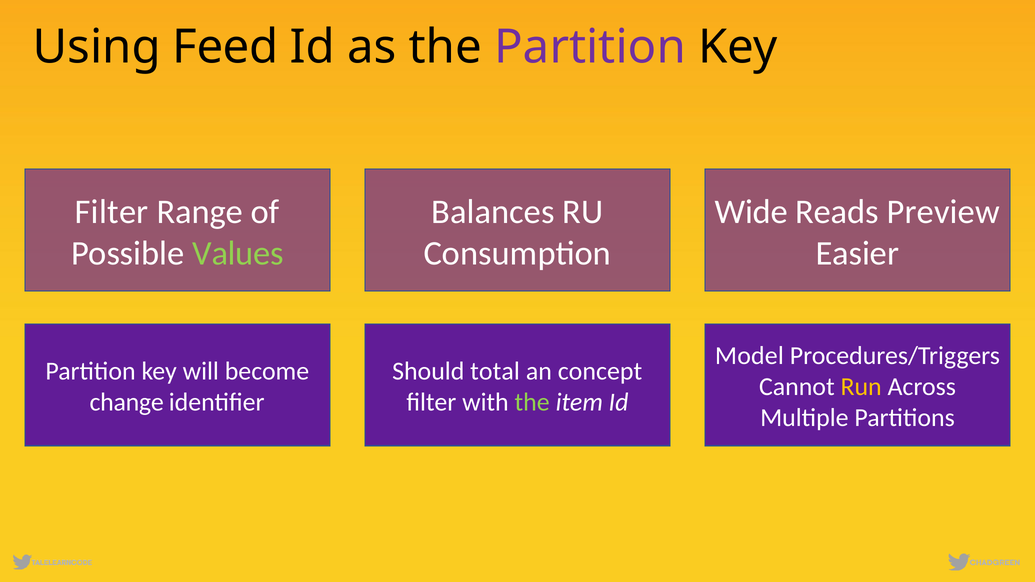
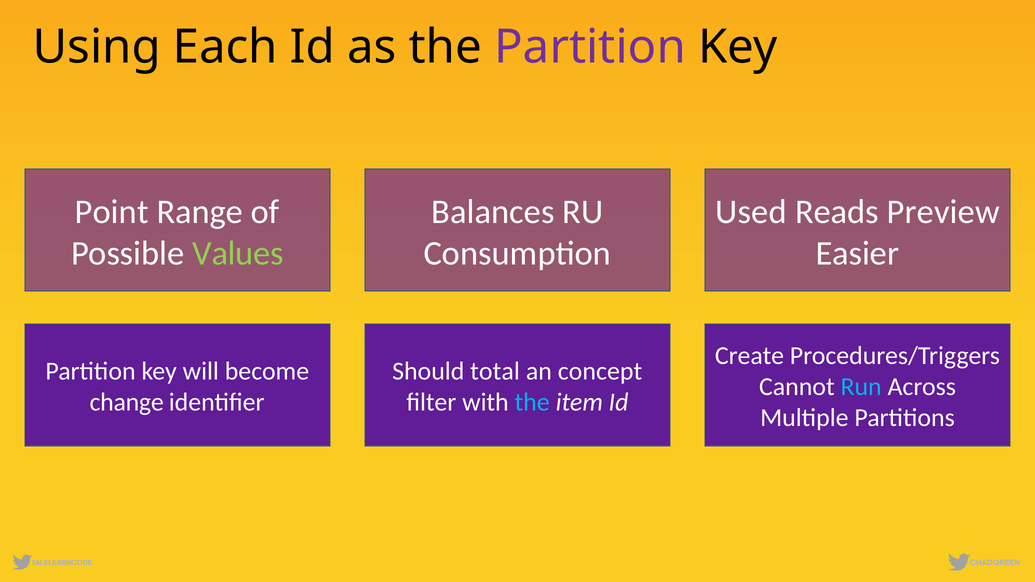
Feed: Feed -> Each
Filter at (112, 212): Filter -> Point
Wide: Wide -> Used
Model: Model -> Create
Run colour: yellow -> light blue
the at (532, 402) colour: light green -> light blue
